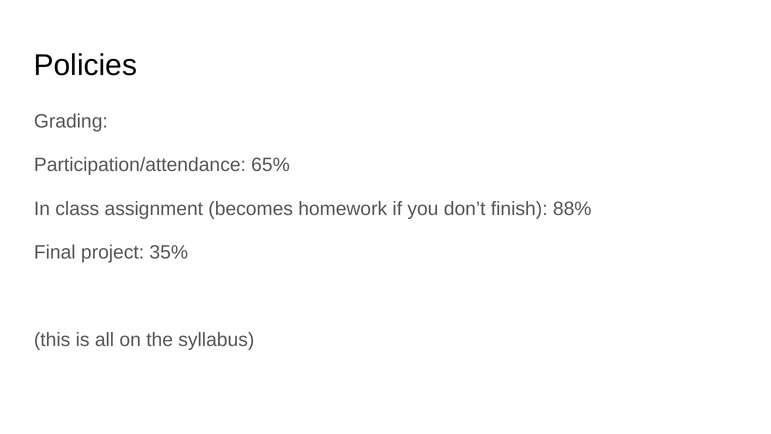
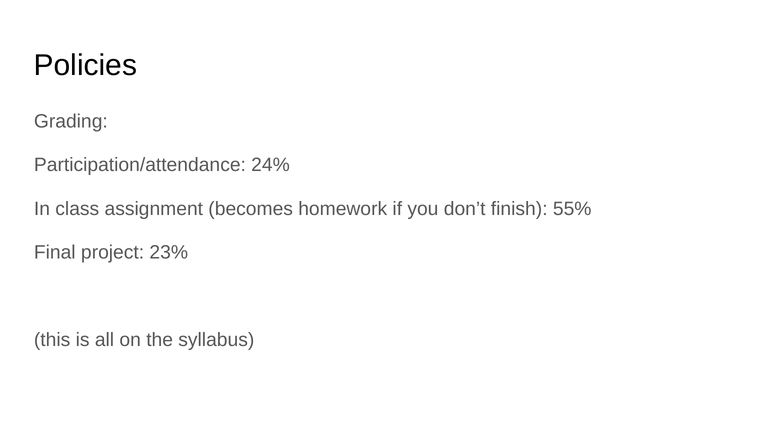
65%: 65% -> 24%
88%: 88% -> 55%
35%: 35% -> 23%
